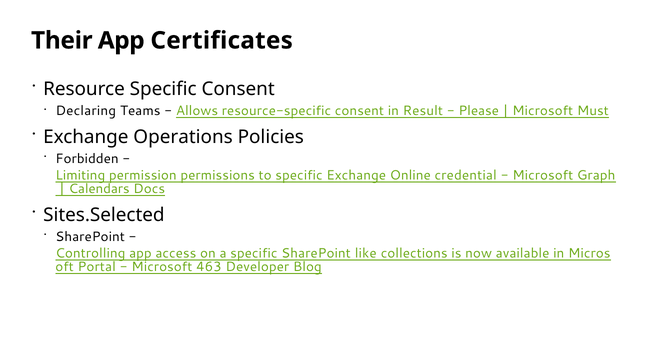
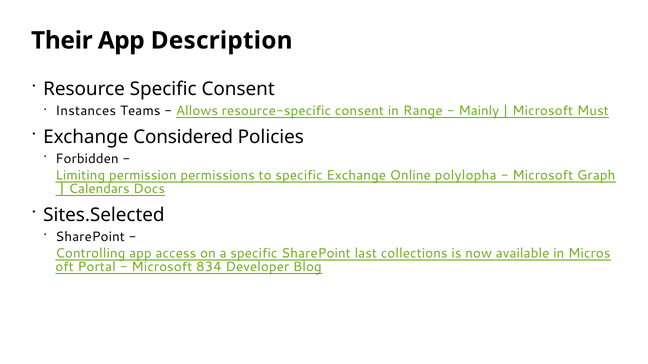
Certificates: Certificates -> Description
Declaring: Declaring -> Instances
Result: Result -> Range
Please: Please -> Mainly
Operations: Operations -> Considered
credential: credential -> polylopha
like: like -> last
463: 463 -> 834
